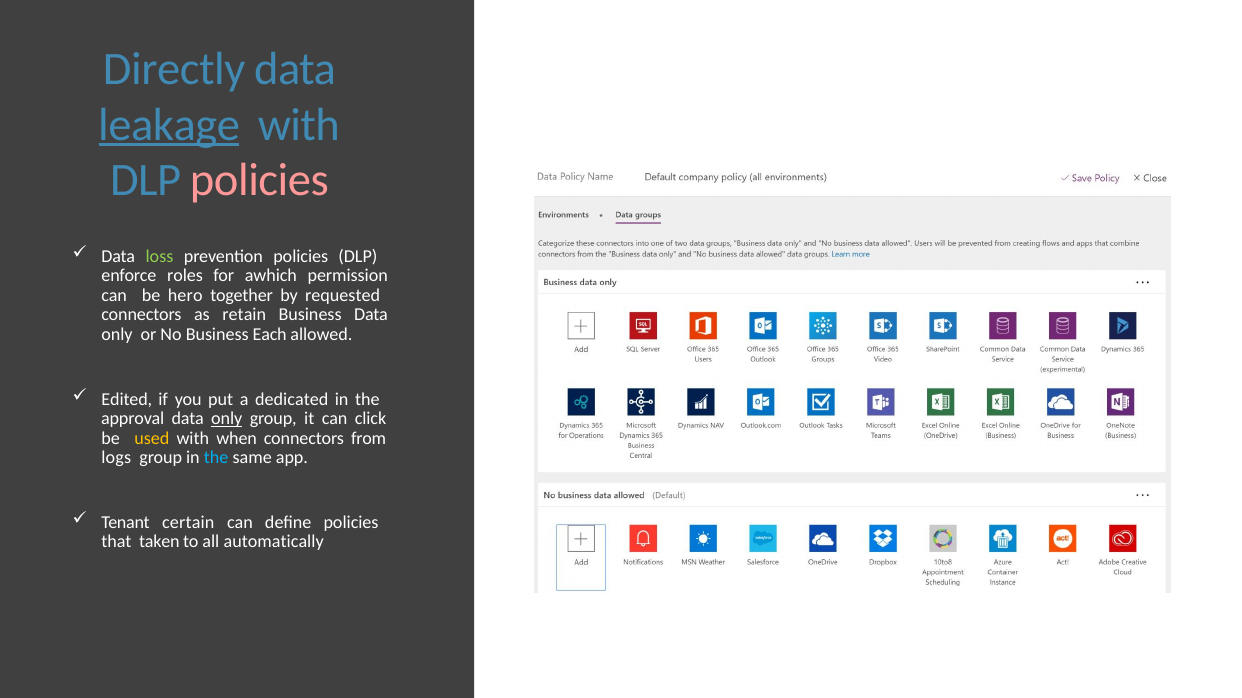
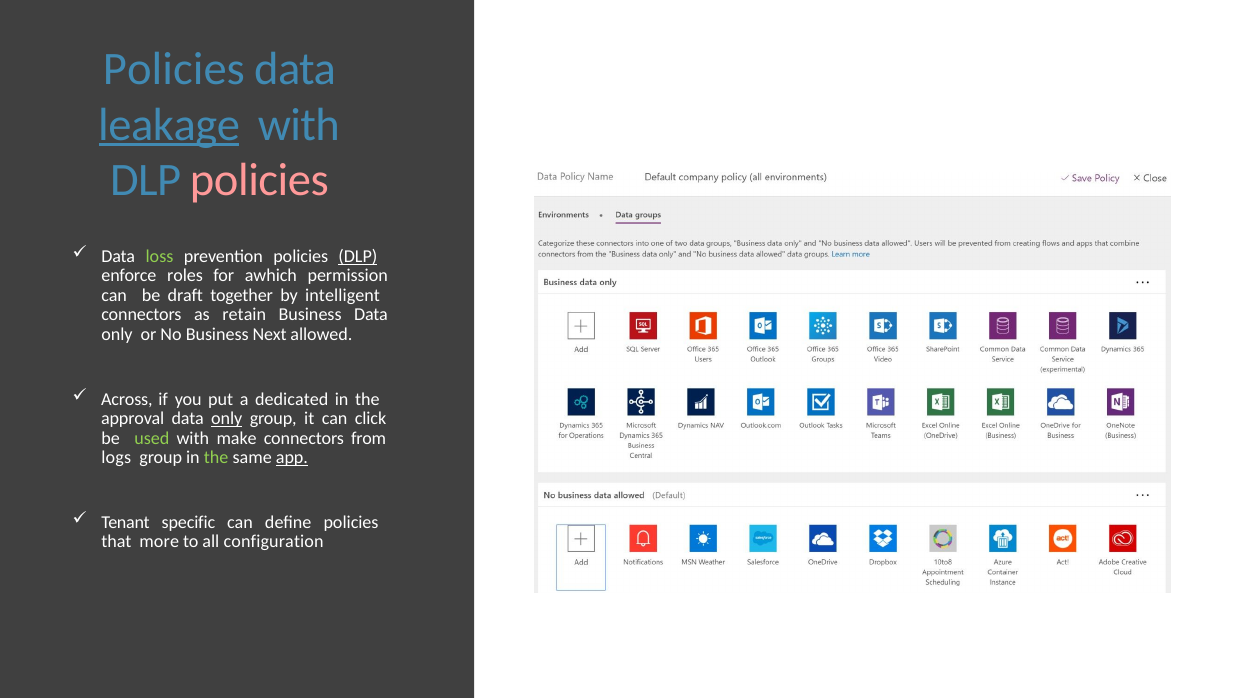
Directly at (174, 69): Directly -> Policies
DLP at (358, 256) underline: none -> present
hero: hero -> draft
requested: requested -> intelligent
Each: Each -> Next
Edited: Edited -> Across
used colour: yellow -> light green
when: when -> make
the at (216, 458) colour: light blue -> light green
app underline: none -> present
certain: certain -> specific
taken: taken -> more
automatically: automatically -> configuration
